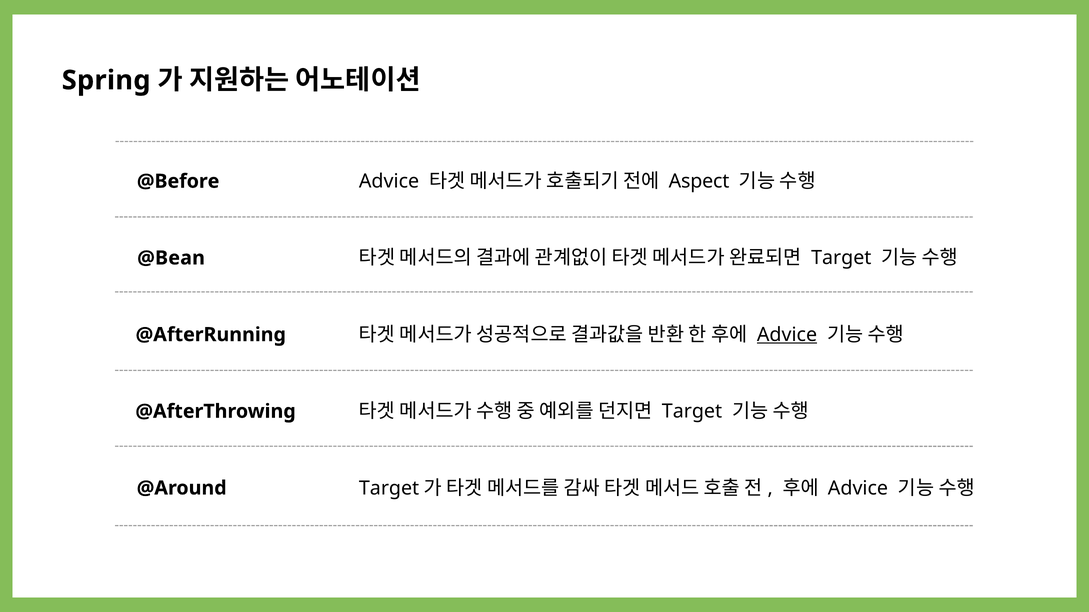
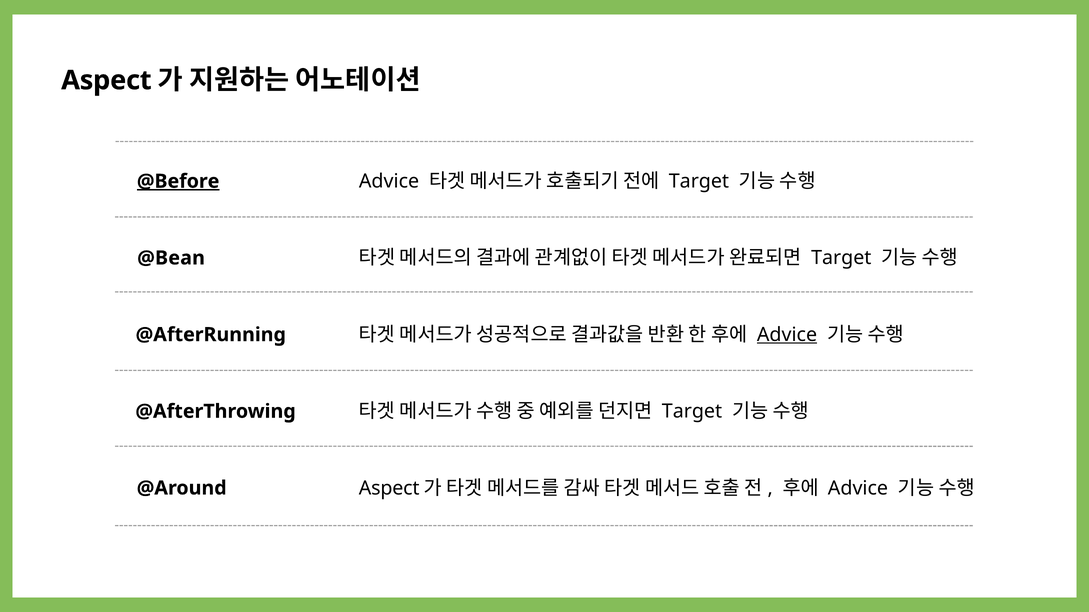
Spring at (106, 80): Spring -> Aspect
@Before underline: none -> present
Aspect at (699, 181): Aspect -> Target
Target at (389, 488): Target -> Aspect
